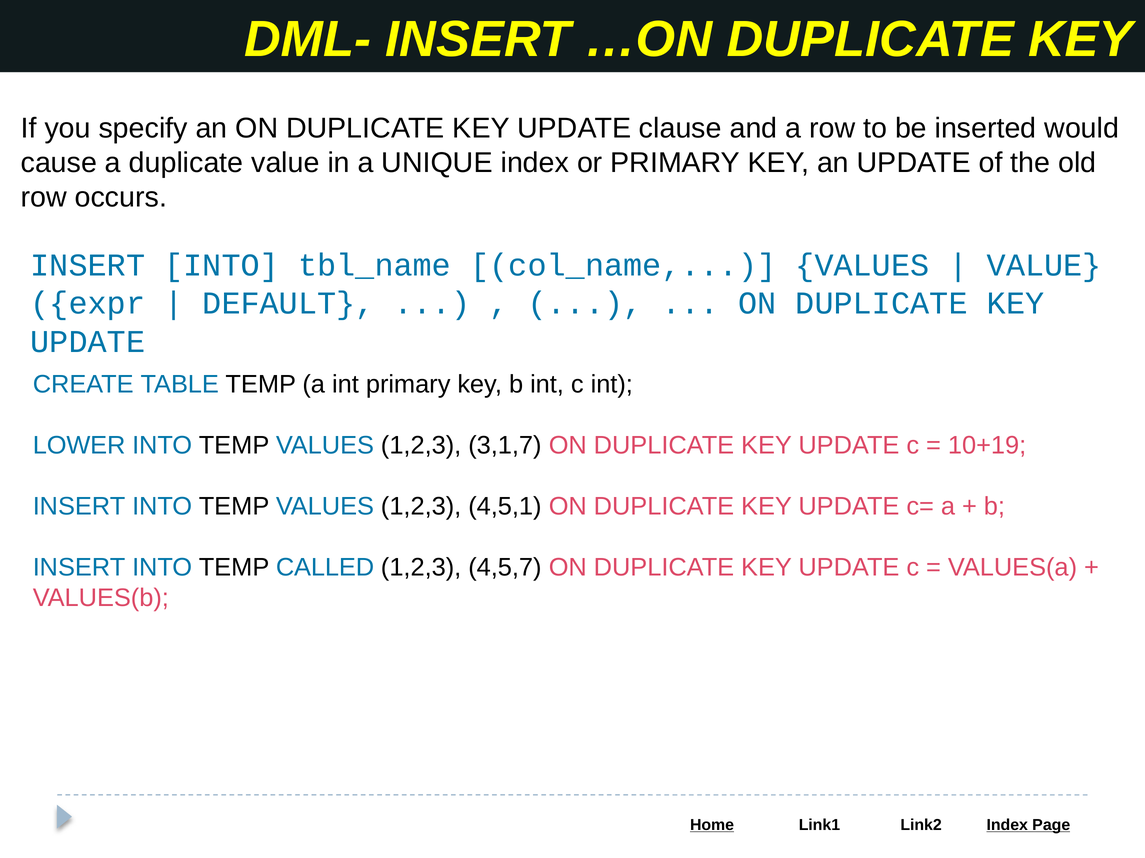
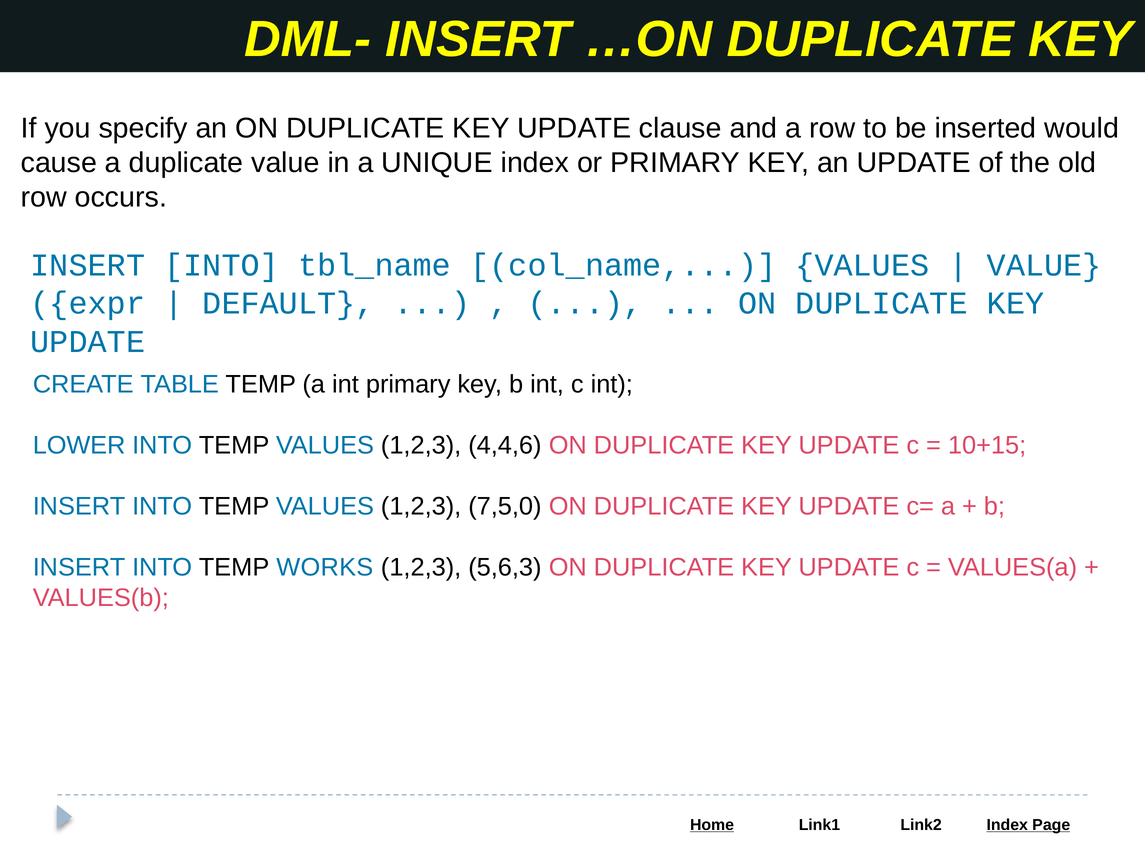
3,1,7: 3,1,7 -> 4,4,6
10+19: 10+19 -> 10+15
4,5,1: 4,5,1 -> 7,5,0
CALLED: CALLED -> WORKS
4,5,7: 4,5,7 -> 5,6,3
